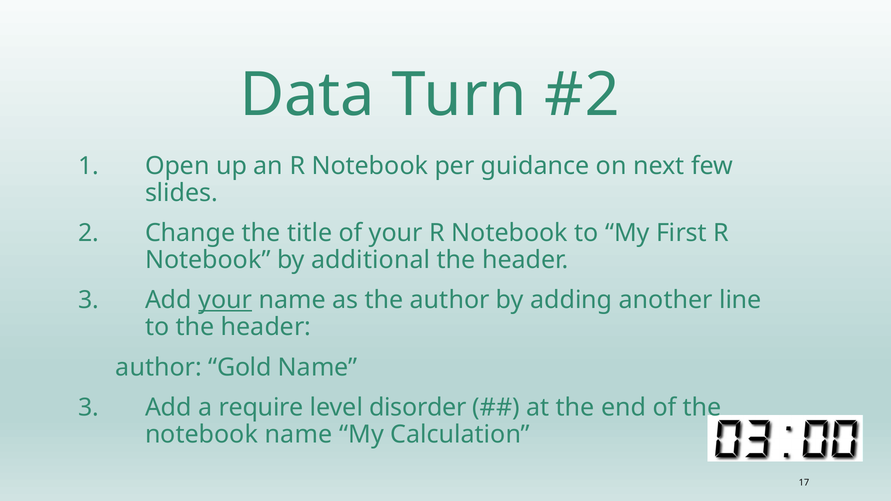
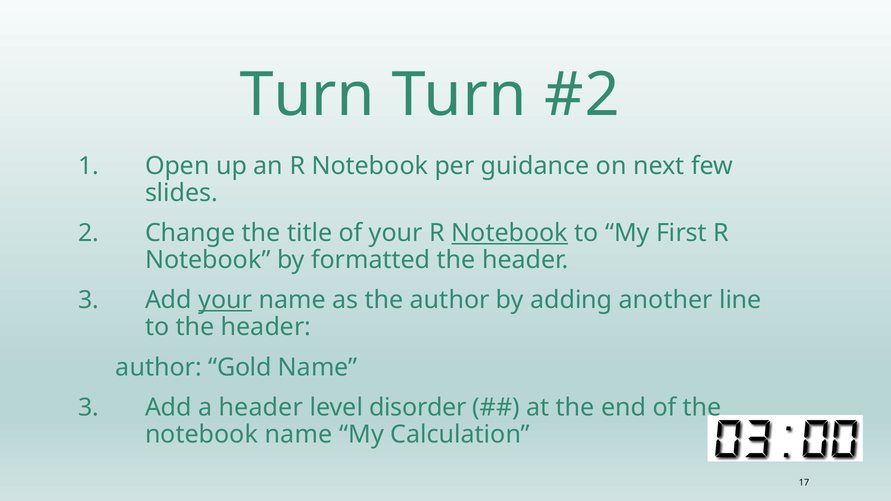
Data at (307, 95): Data -> Turn
Notebook at (510, 233) underline: none -> present
additional: additional -> formatted
a require: require -> header
